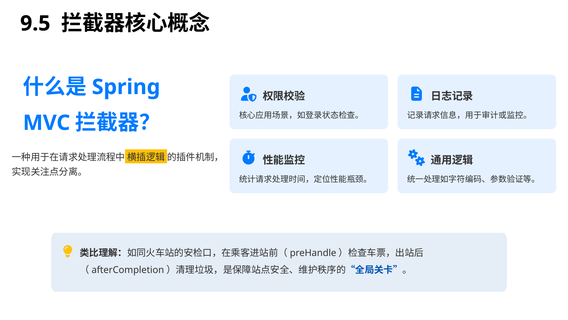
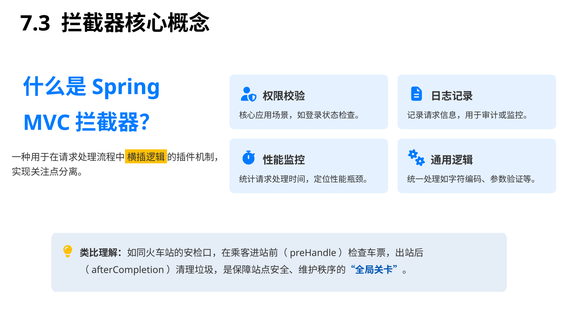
9.5: 9.5 -> 7.3
